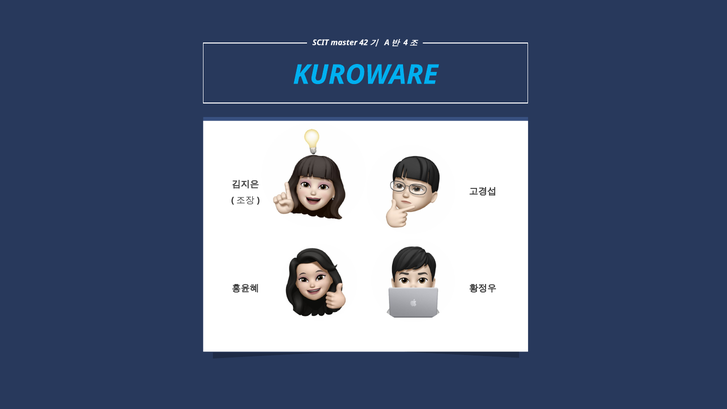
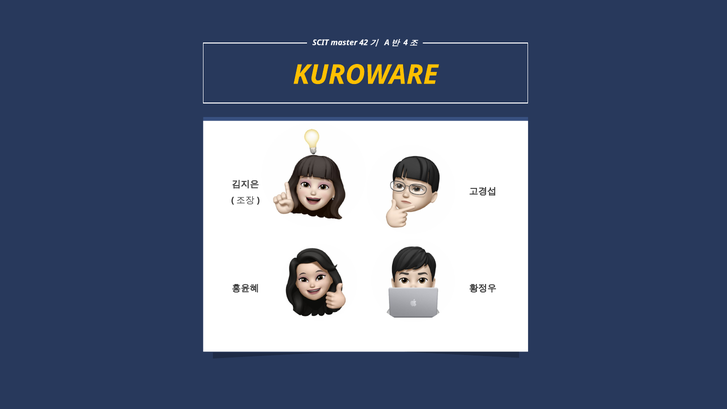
KUROWARE colour: light blue -> yellow
